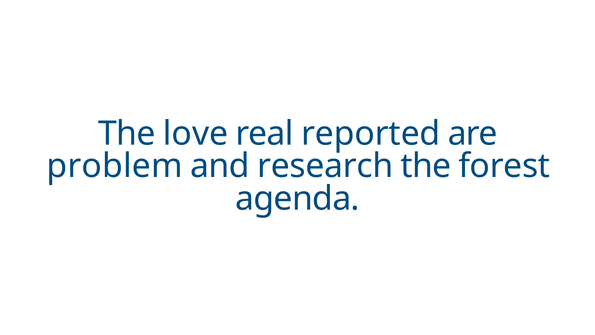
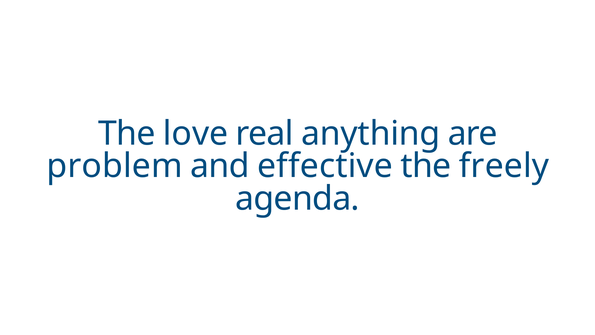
reported: reported -> anything
research: research -> effective
forest: forest -> freely
